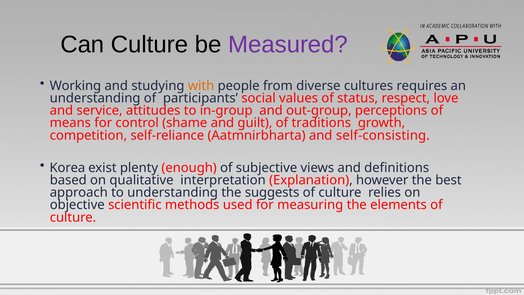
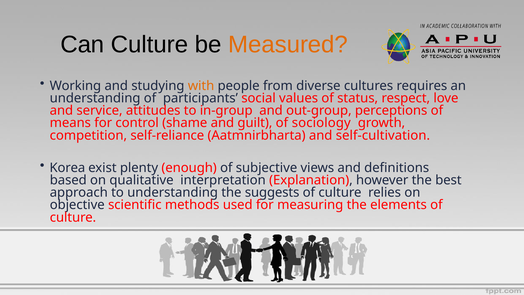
Measured colour: purple -> orange
traditions: traditions -> sociology
self-consisting: self-consisting -> self-cultivation
